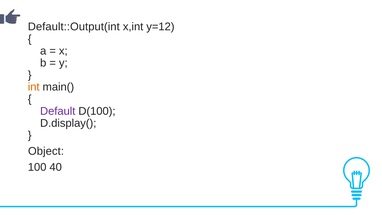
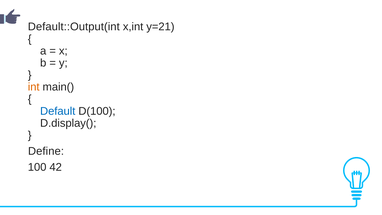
y=12: y=12 -> y=21
Default colour: purple -> blue
Object: Object -> Define
40: 40 -> 42
